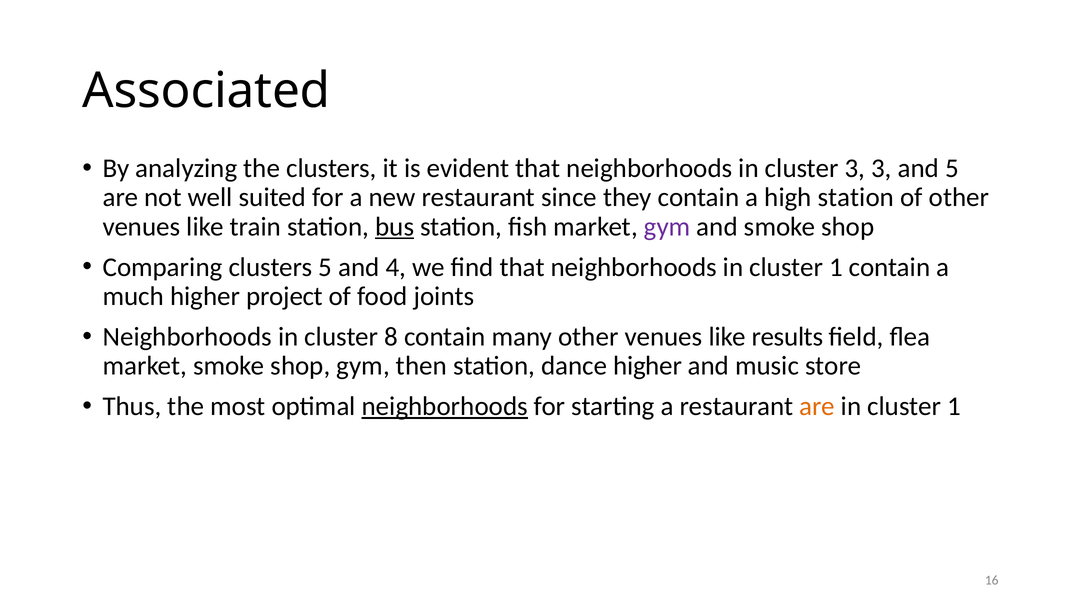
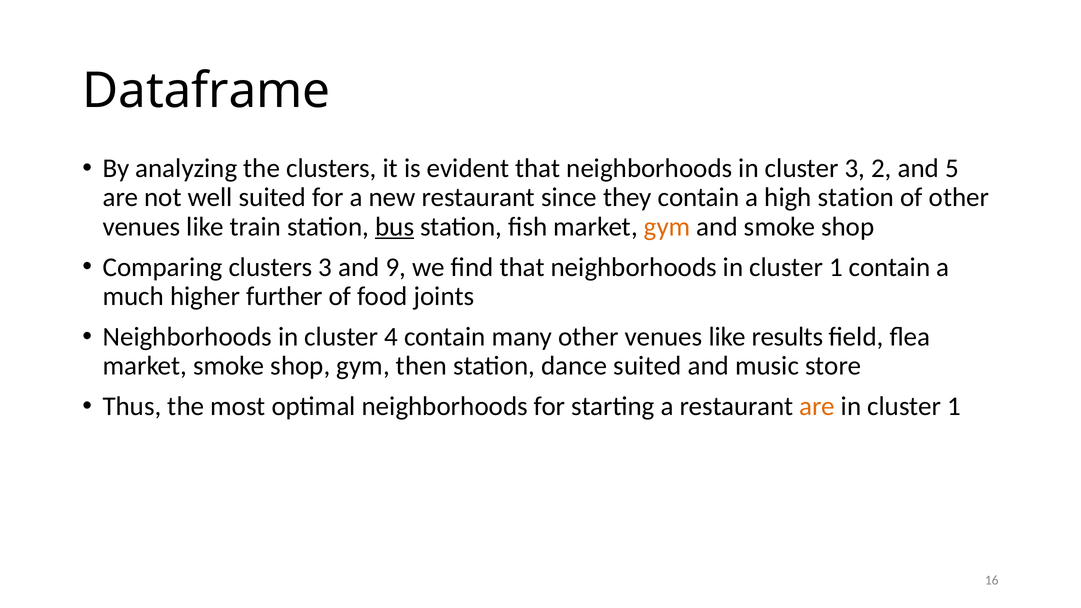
Associated: Associated -> Dataframe
3 3: 3 -> 2
gym at (667, 227) colour: purple -> orange
clusters 5: 5 -> 3
4: 4 -> 9
project: project -> further
8: 8 -> 4
dance higher: higher -> suited
neighborhoods at (445, 406) underline: present -> none
